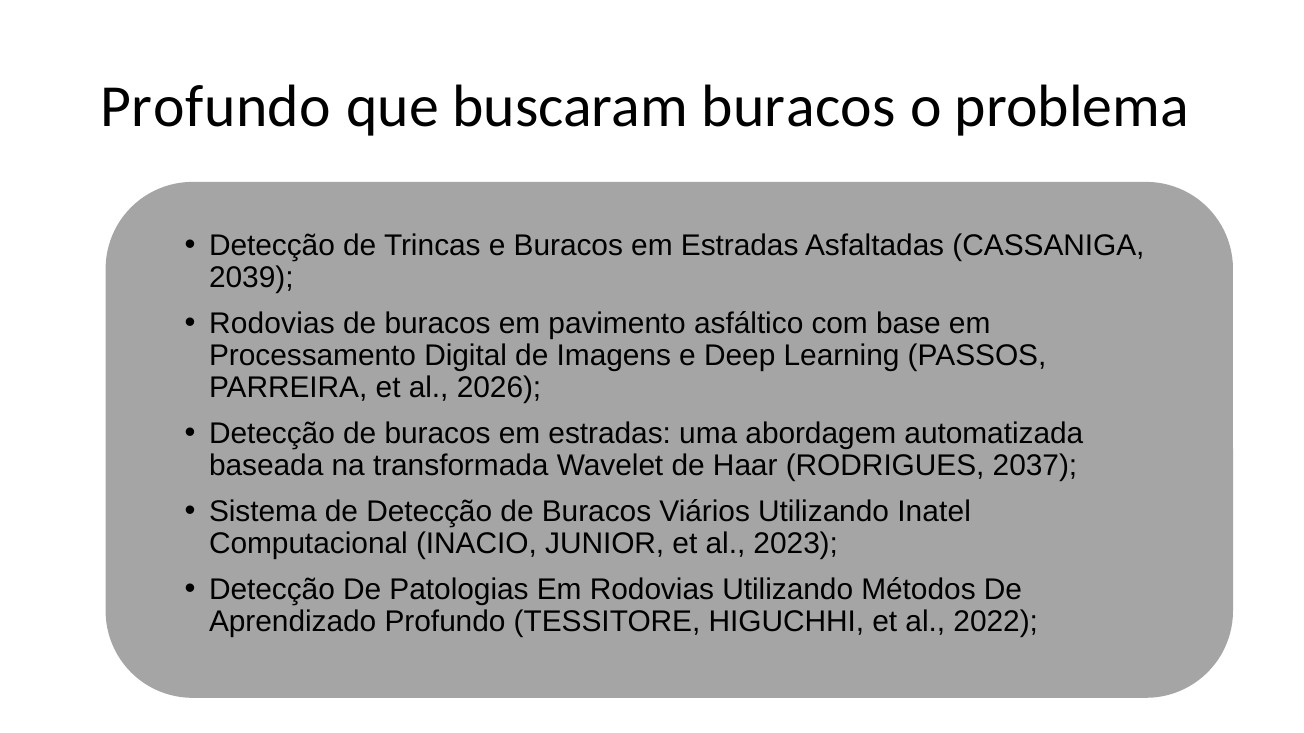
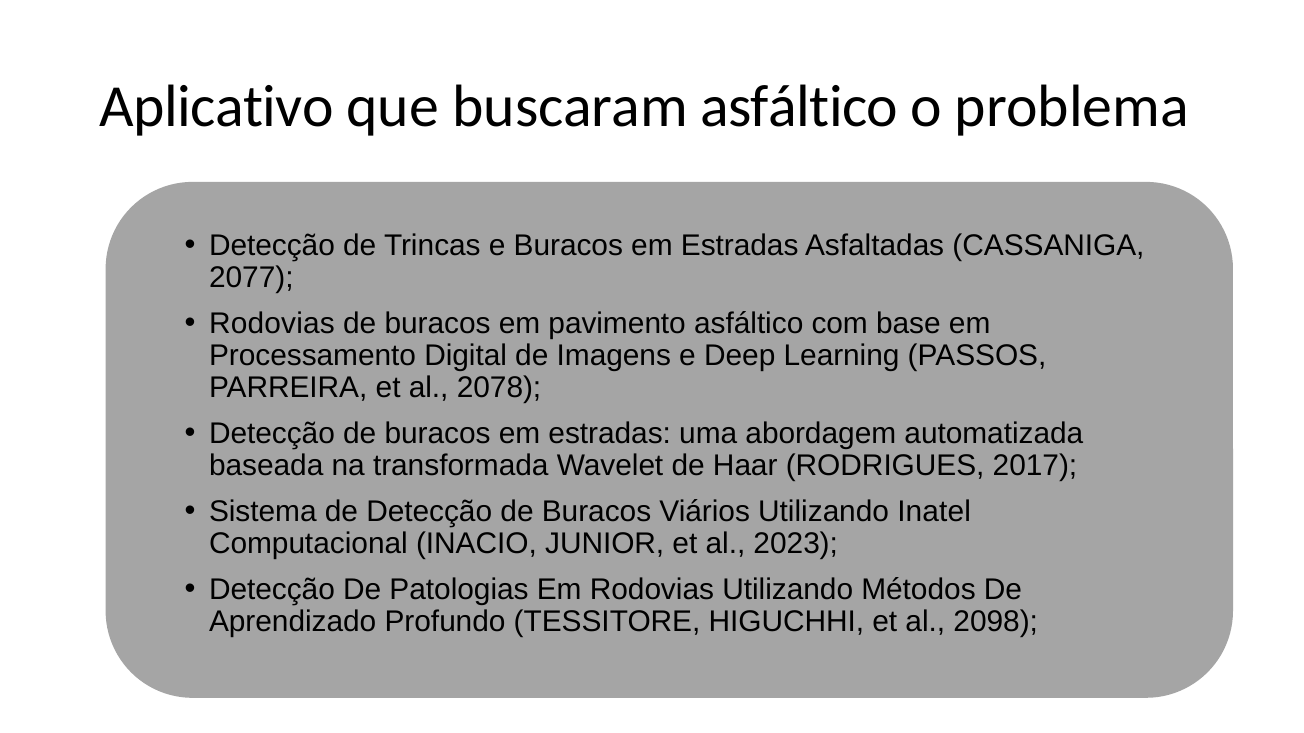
Profundo at (216, 107): Profundo -> Aplicativo
buscaram buracos: buracos -> asfáltico
2039: 2039 -> 2077
2026: 2026 -> 2078
2037: 2037 -> 2017
2022: 2022 -> 2098
